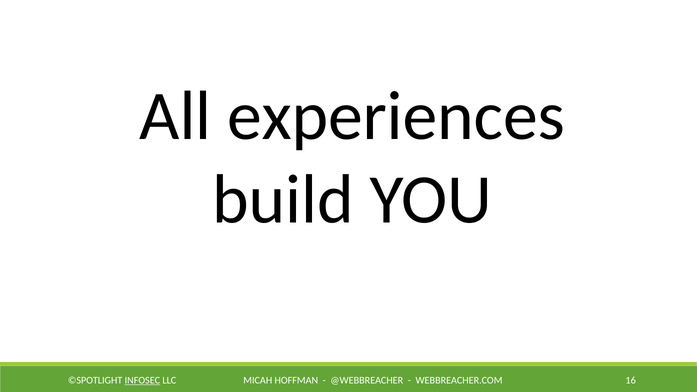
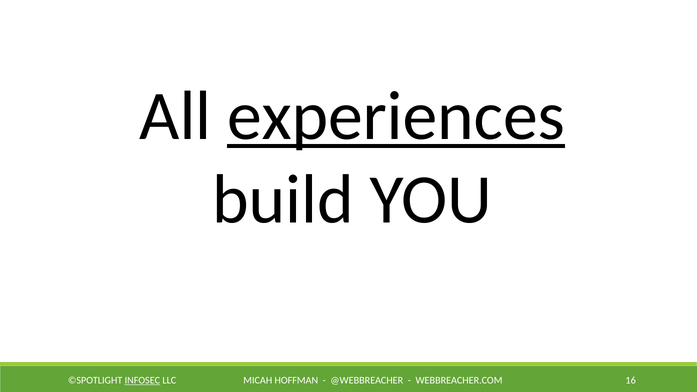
experiences underline: none -> present
